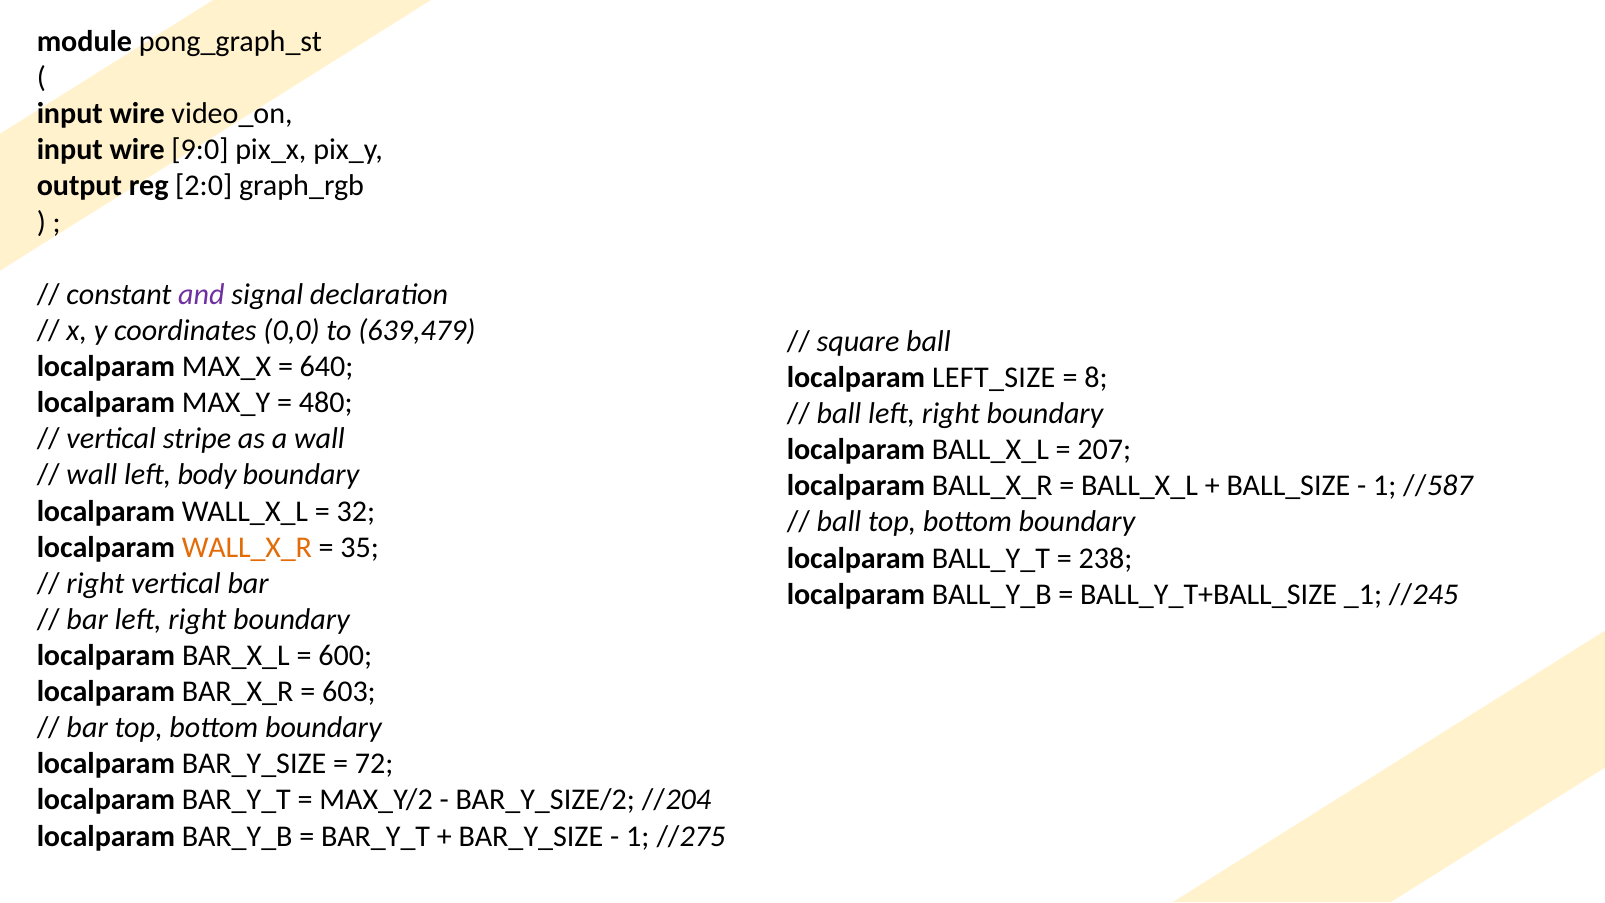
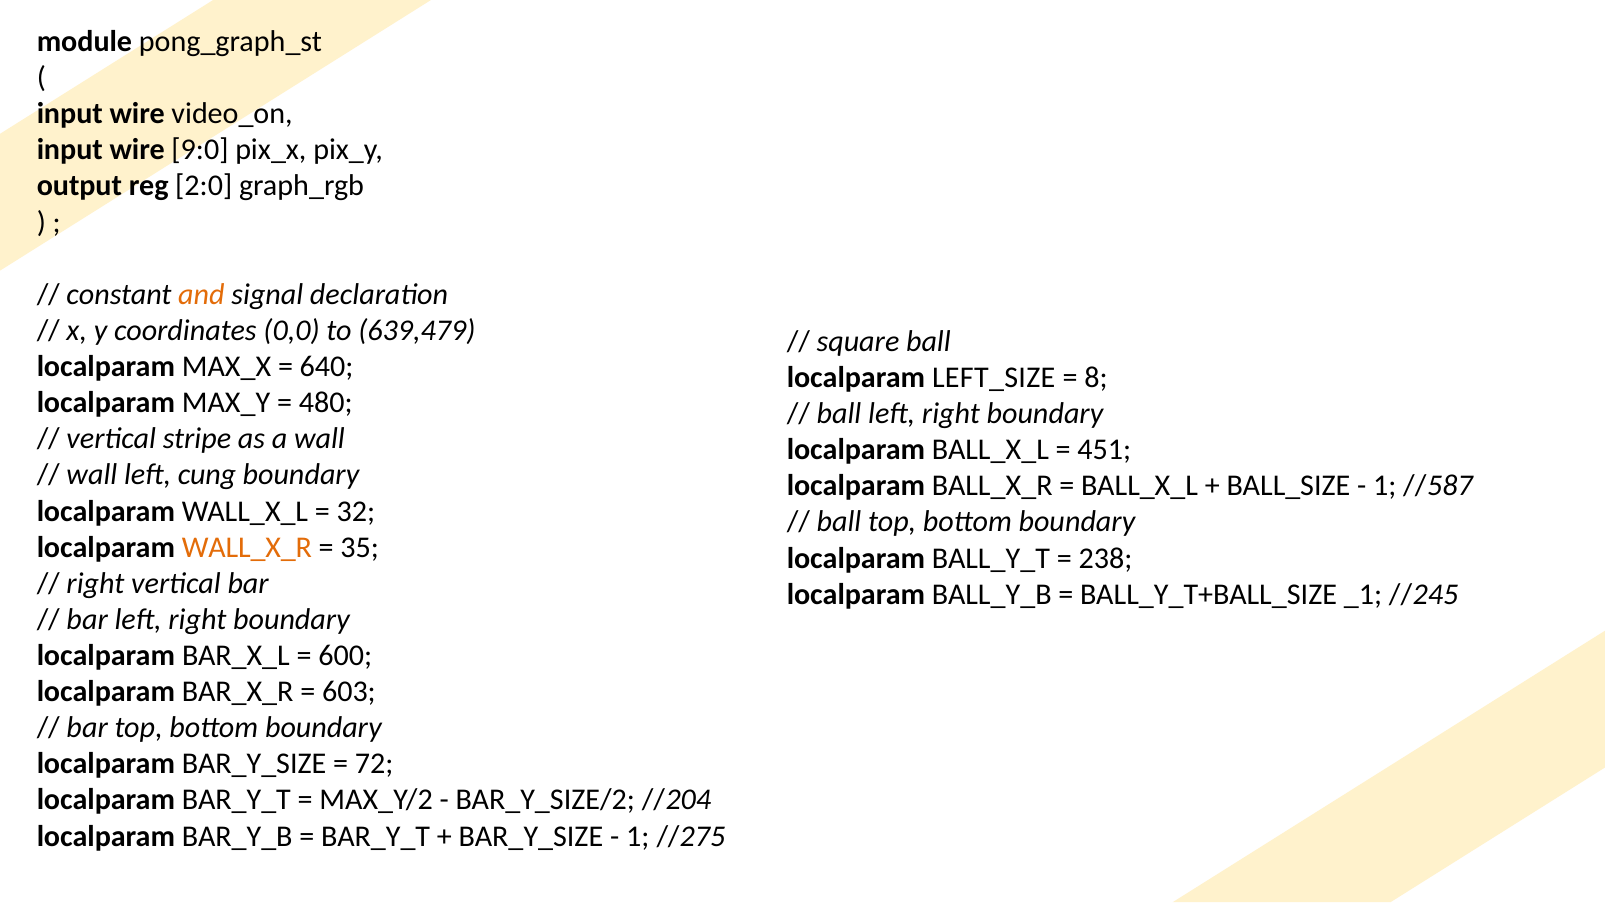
and colour: purple -> orange
207: 207 -> 451
body: body -> cung
